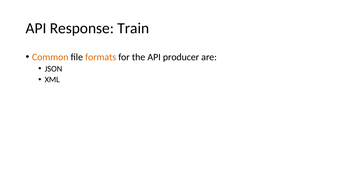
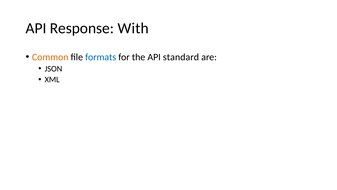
Train: Train -> With
formats colour: orange -> blue
producer: producer -> standard
